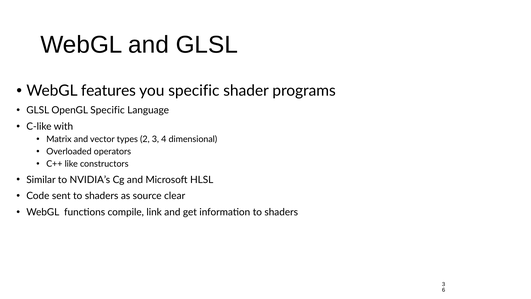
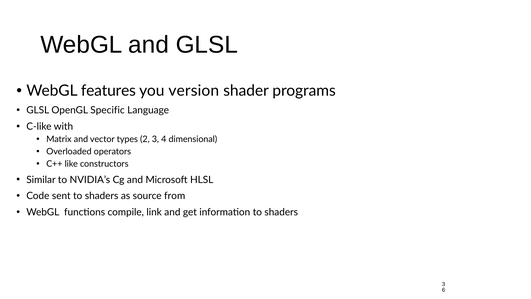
you specific: specific -> version
clear: clear -> from
